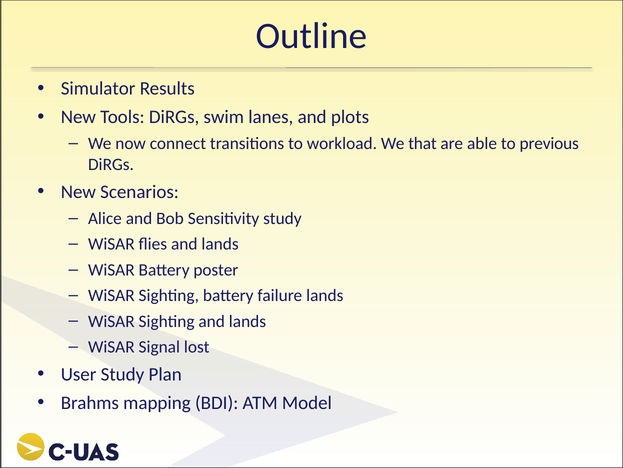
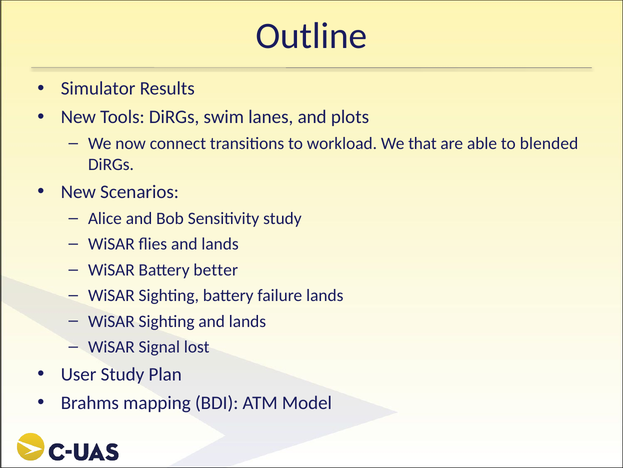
previous: previous -> blended
poster: poster -> better
